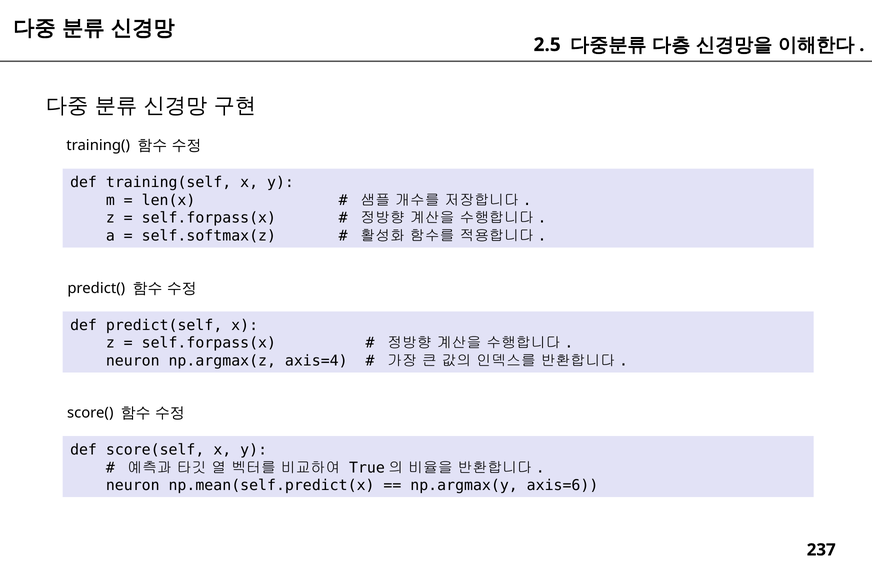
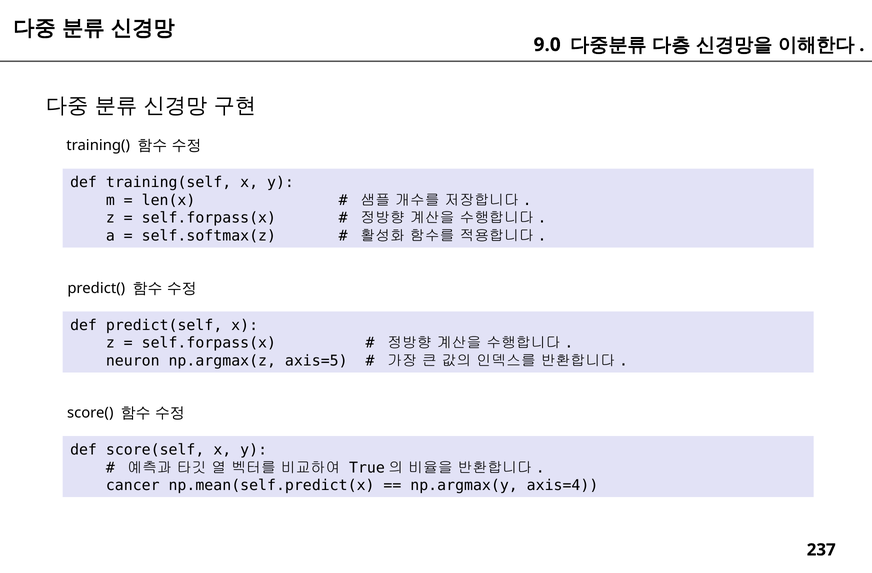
2.5: 2.5 -> 9.0
axis=4: axis=4 -> axis=5
neuron at (133, 485): neuron -> cancer
axis=6: axis=6 -> axis=4
